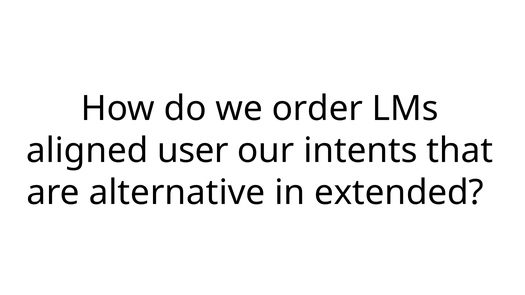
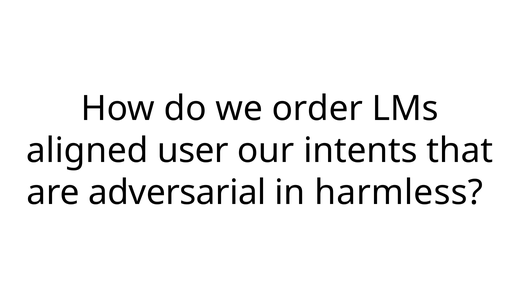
alternative: alternative -> adversarial
extended: extended -> harmless
